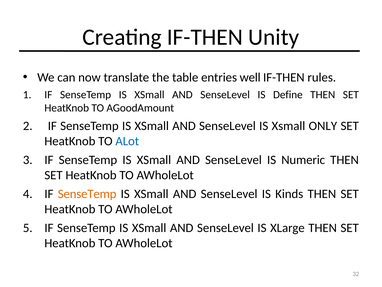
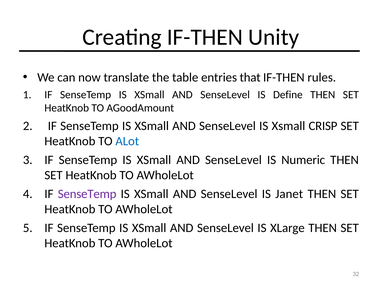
well: well -> that
ONLY: ONLY -> CRISP
SenseTemp at (87, 194) colour: orange -> purple
Kinds: Kinds -> Janet
